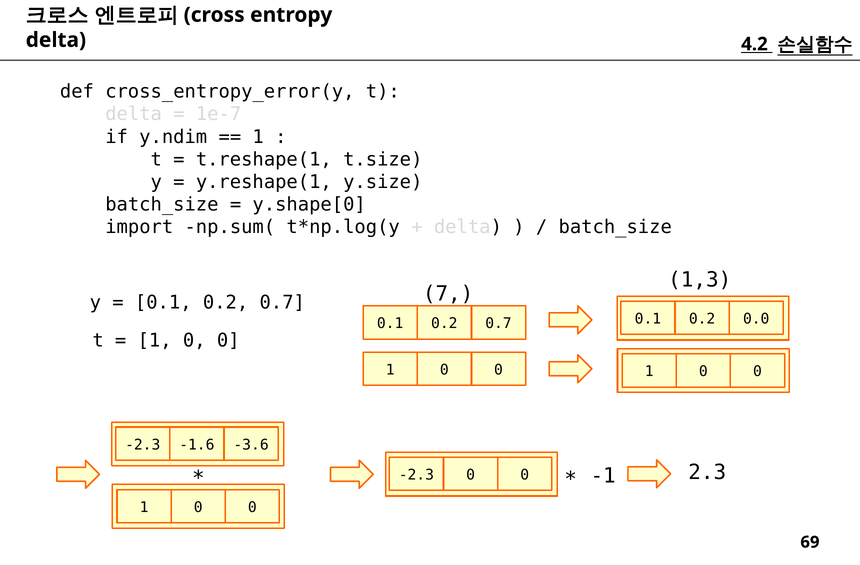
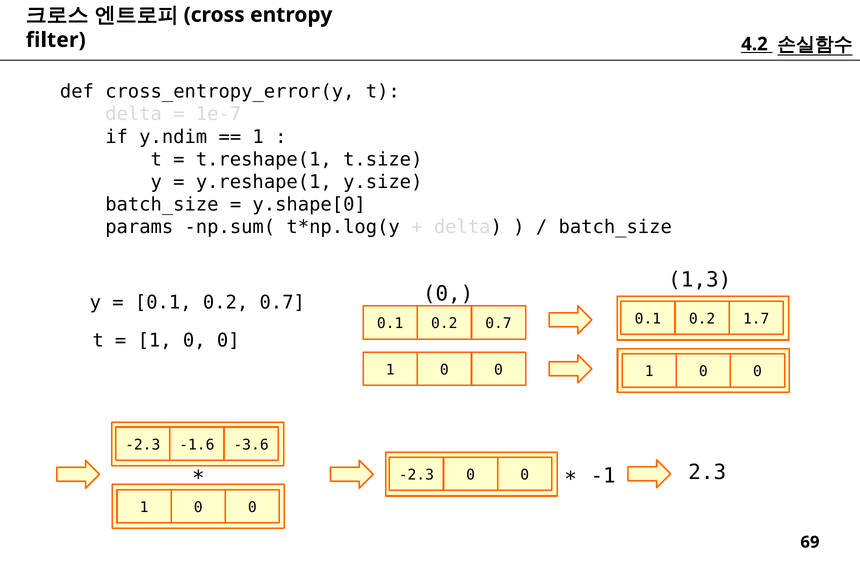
delta at (56, 40): delta -> filter
import: import -> params
7 at (448, 294): 7 -> 0
0.0: 0.0 -> 1.7
